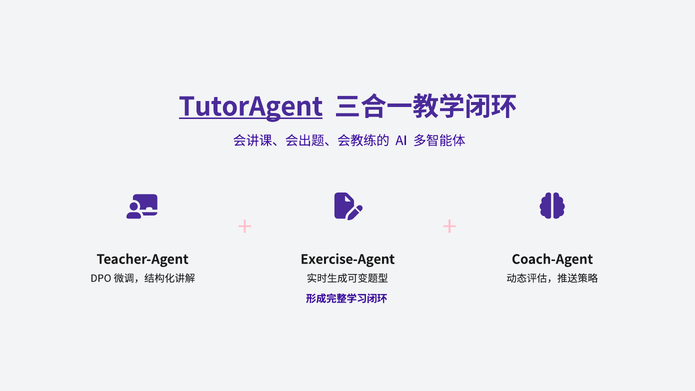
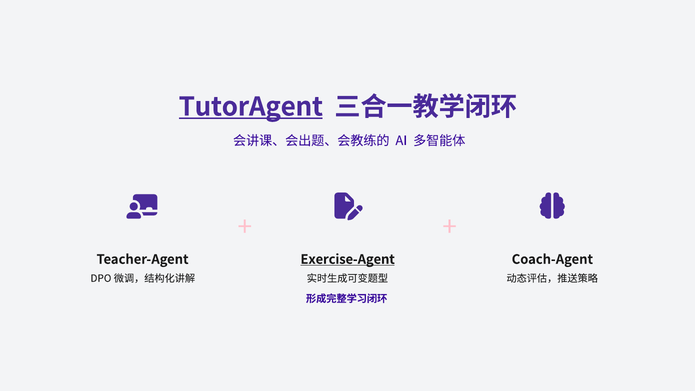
Exercise-Agent underline: none -> present
